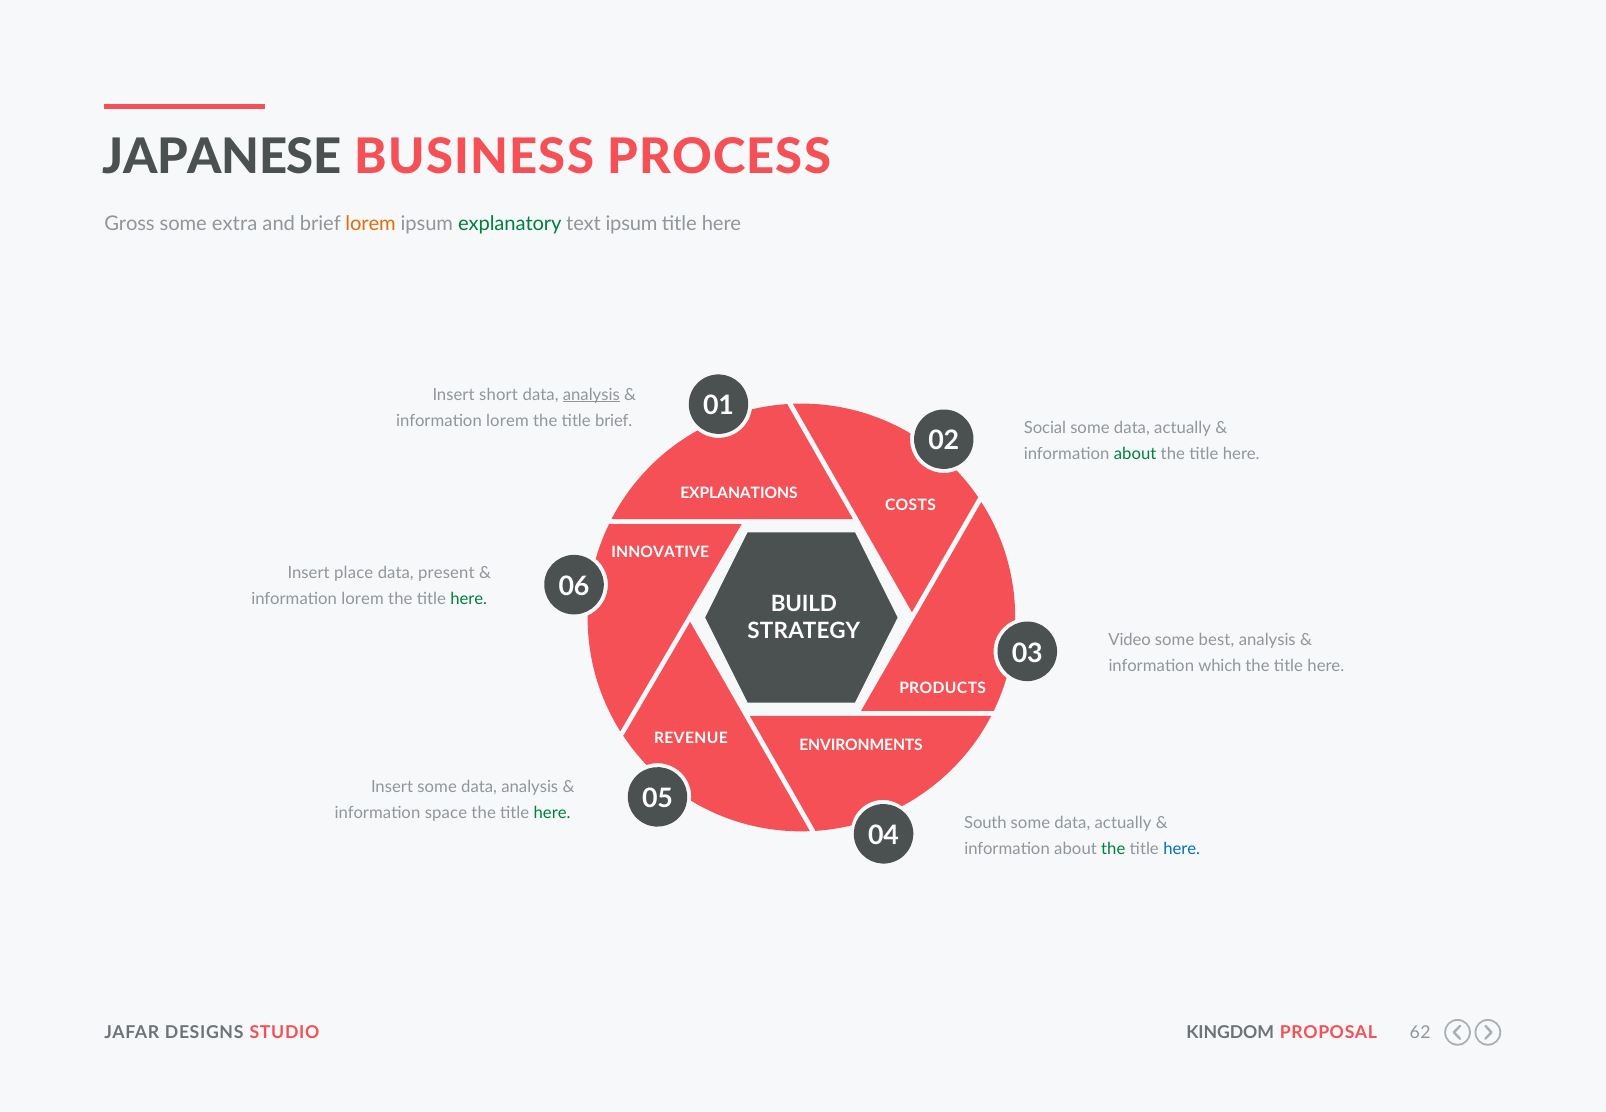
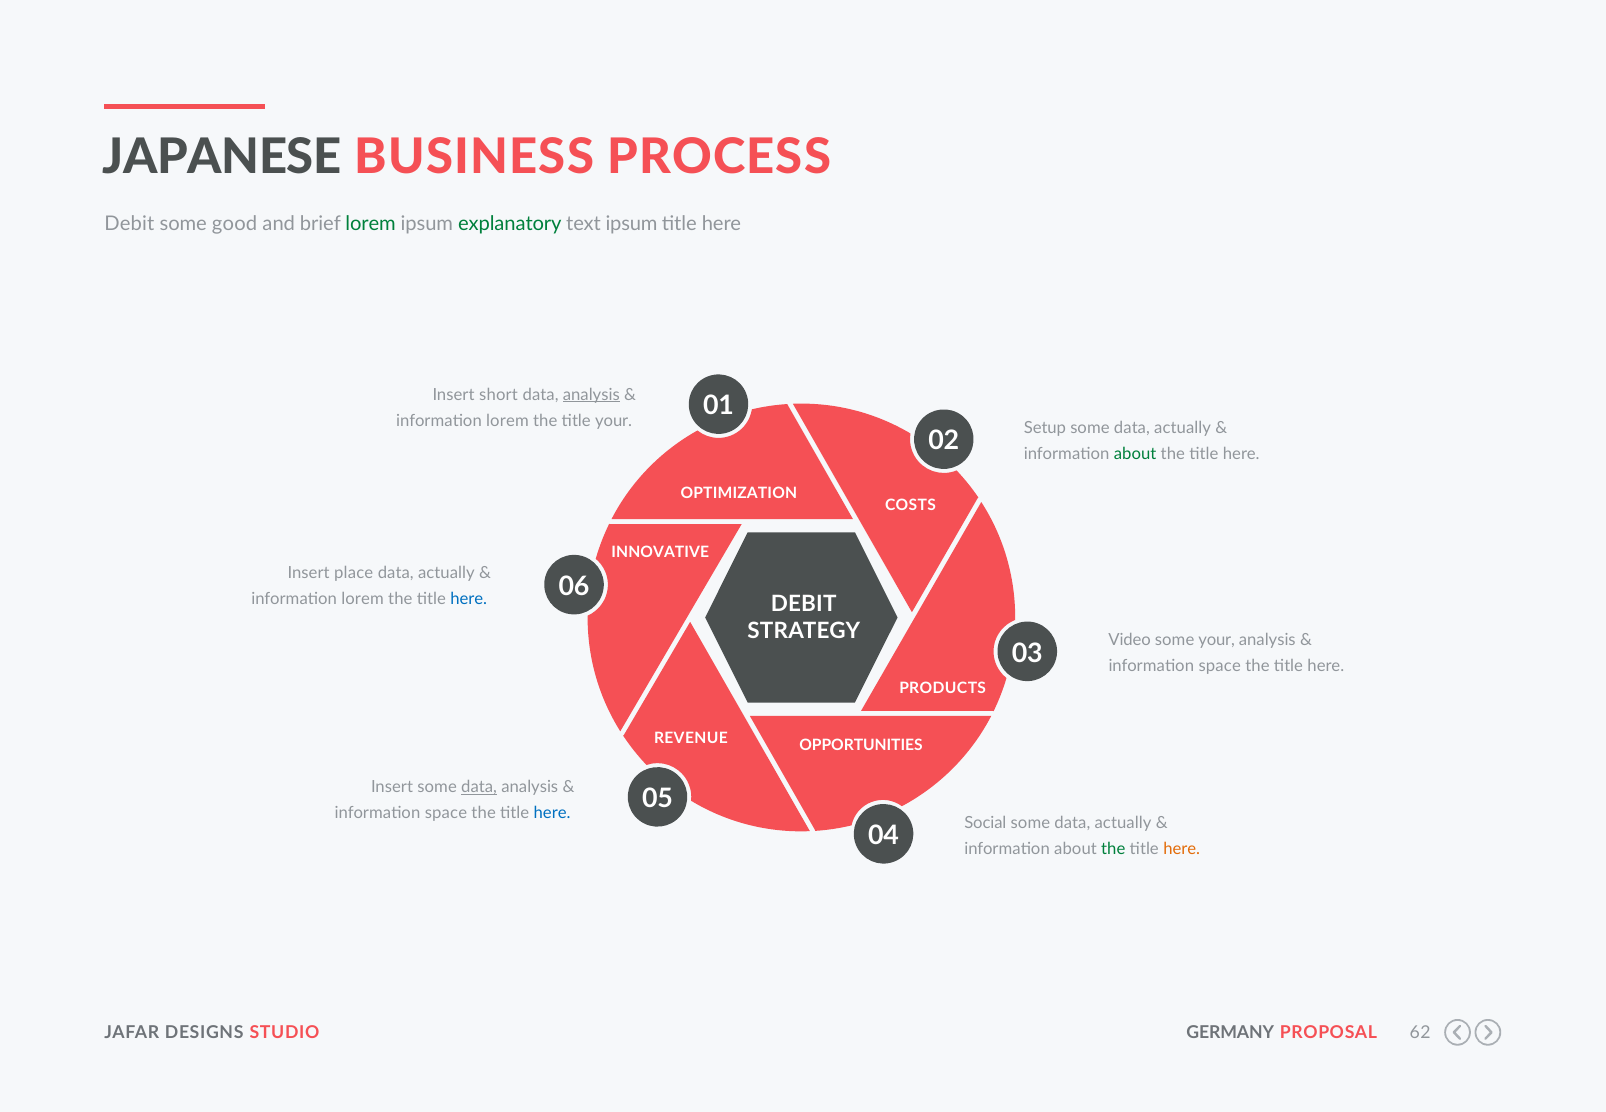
Gross at (130, 223): Gross -> Debit
extra: extra -> good
lorem at (371, 223) colour: orange -> green
title brief: brief -> your
Social: Social -> Setup
EXPLANATIONS: EXPLANATIONS -> OPTIMIZATION
present at (446, 573): present -> actually
here at (469, 599) colour: green -> blue
BUILD at (804, 604): BUILD -> DEBIT
some best: best -> your
which at (1220, 666): which -> space
ENVIRONMENTS: ENVIRONMENTS -> OPPORTUNITIES
data at (479, 787) underline: none -> present
here at (552, 813) colour: green -> blue
South: South -> Social
here at (1182, 849) colour: blue -> orange
KINGDOM: KINGDOM -> GERMANY
